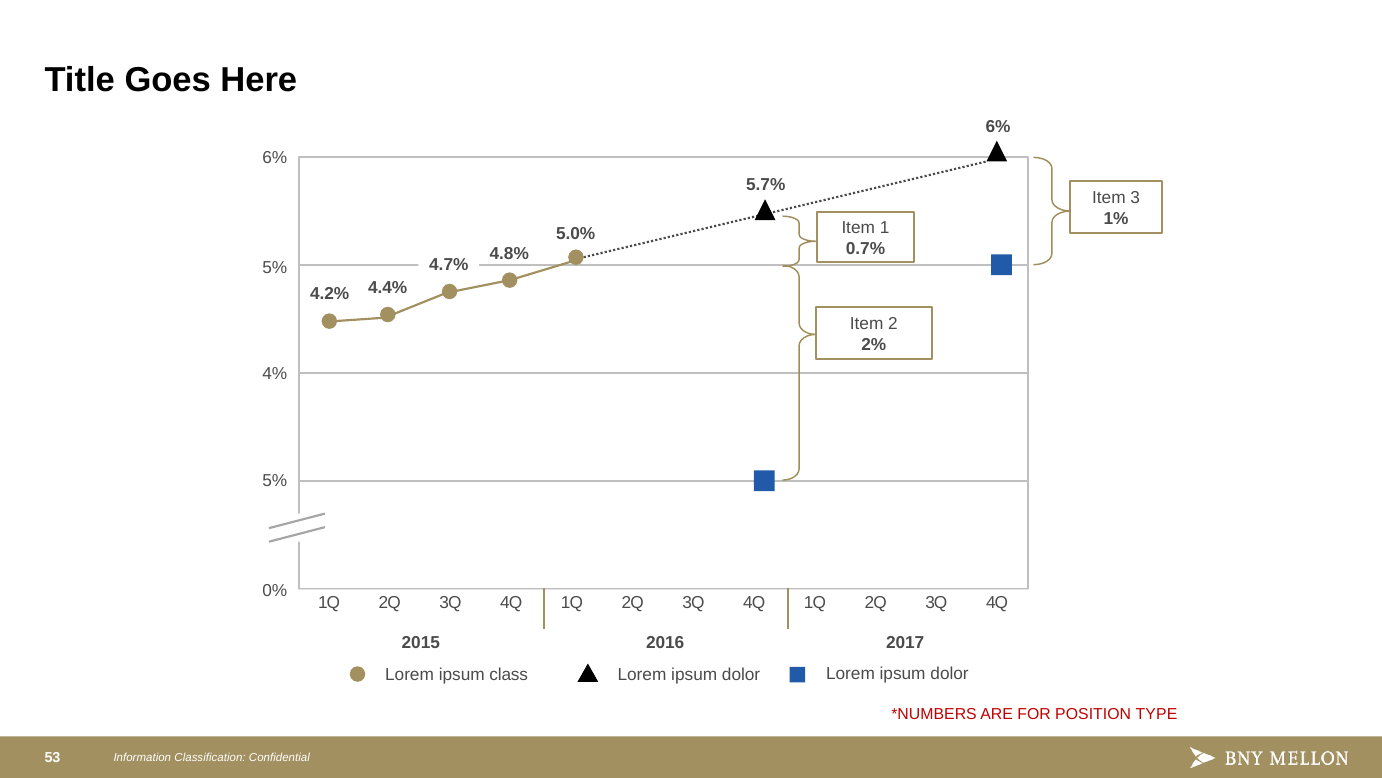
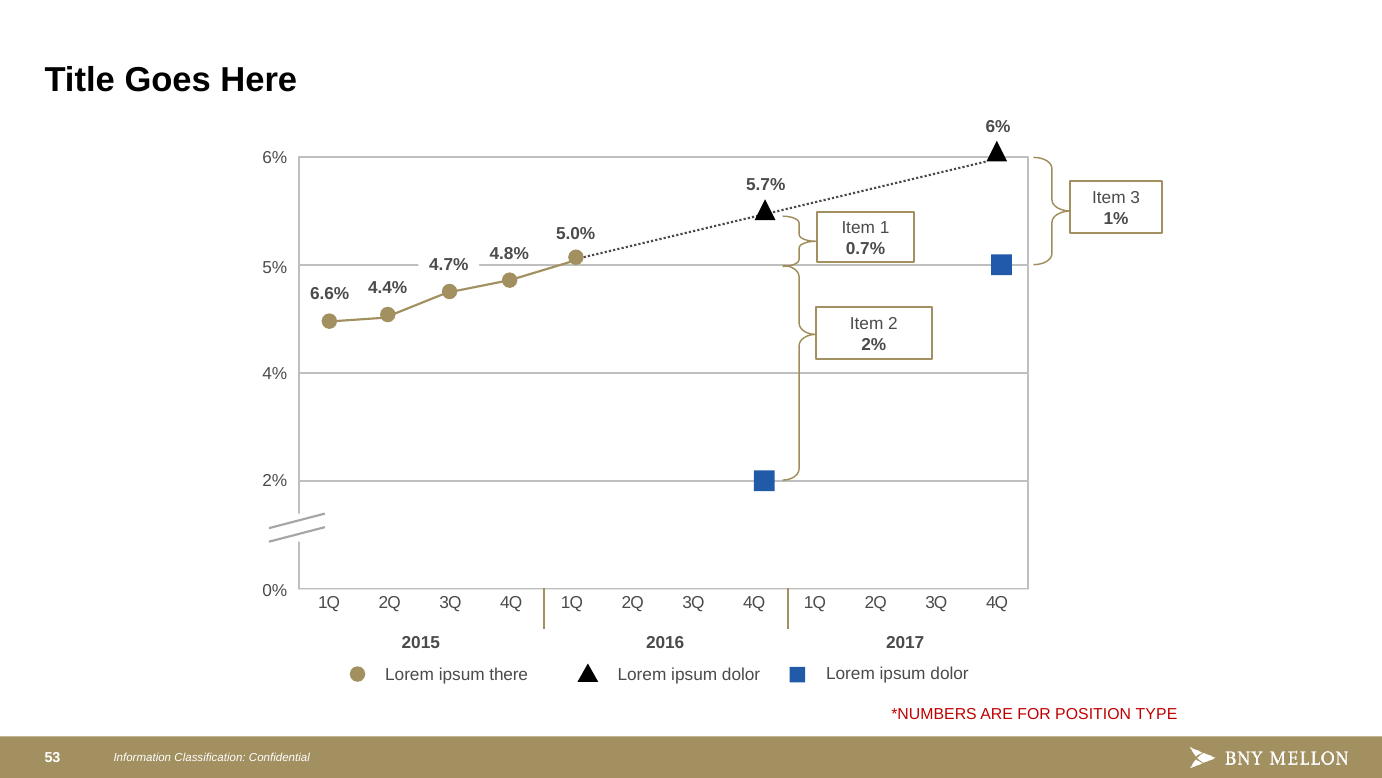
4.2%: 4.2% -> 6.6%
5% at (275, 481): 5% -> 2%
class: class -> there
